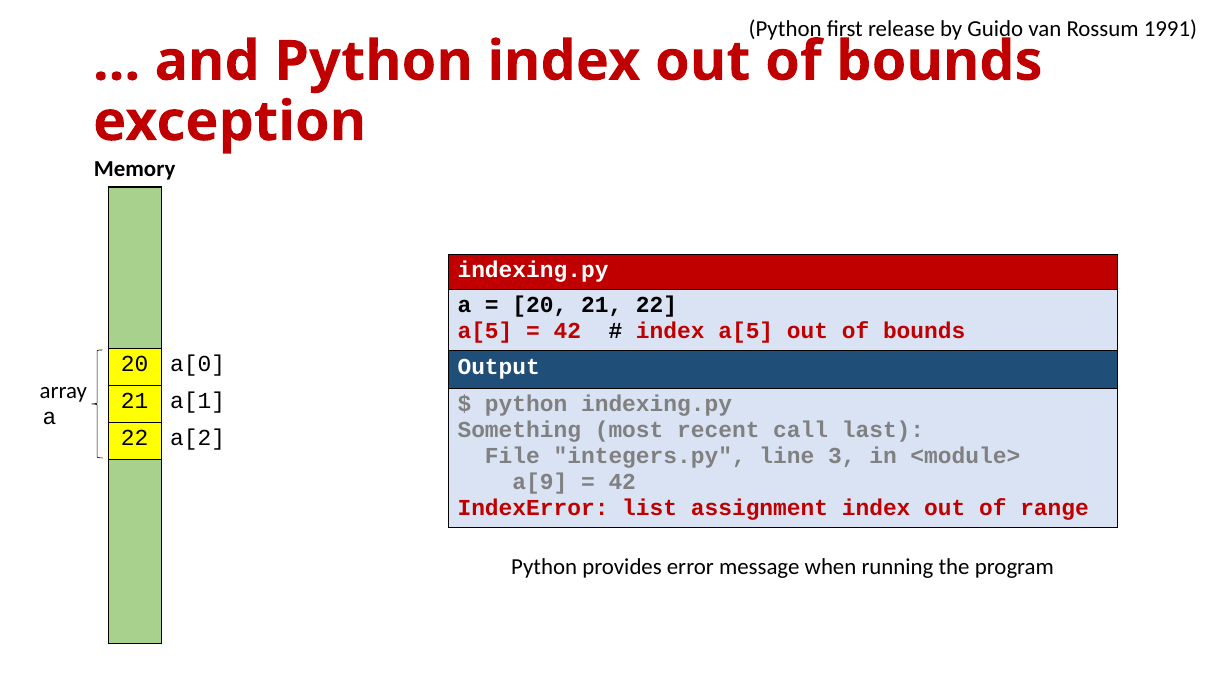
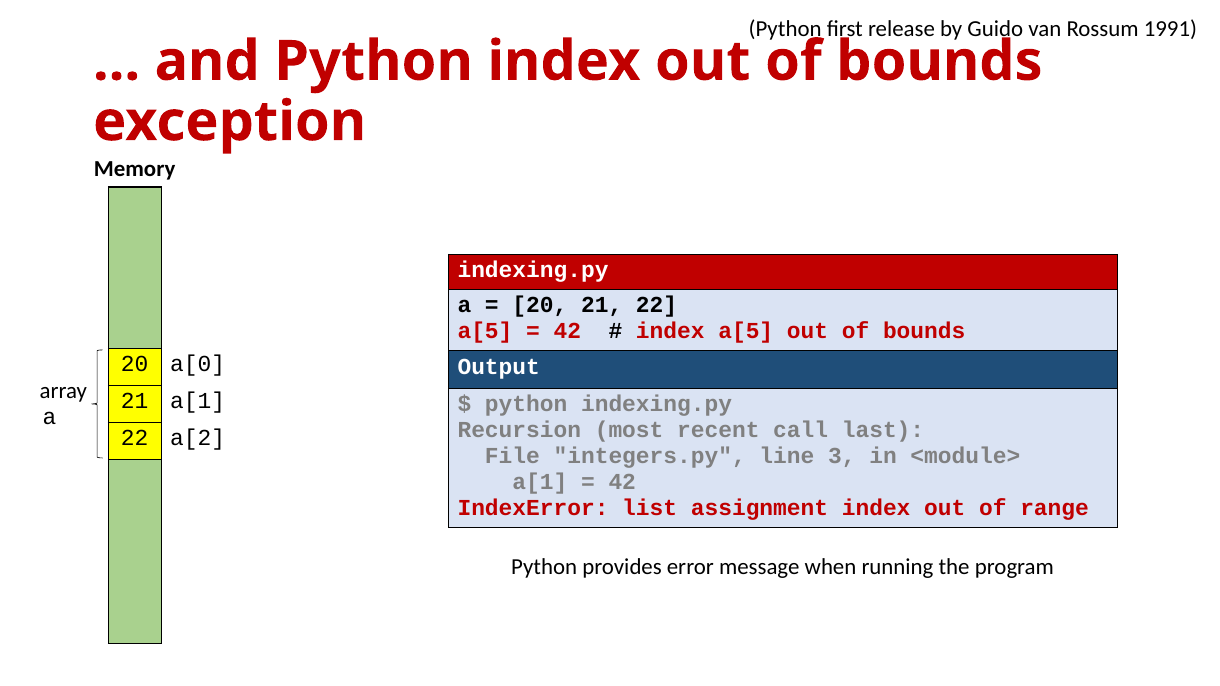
Something: Something -> Recursion
a[9 at (540, 482): a[9 -> a[1
